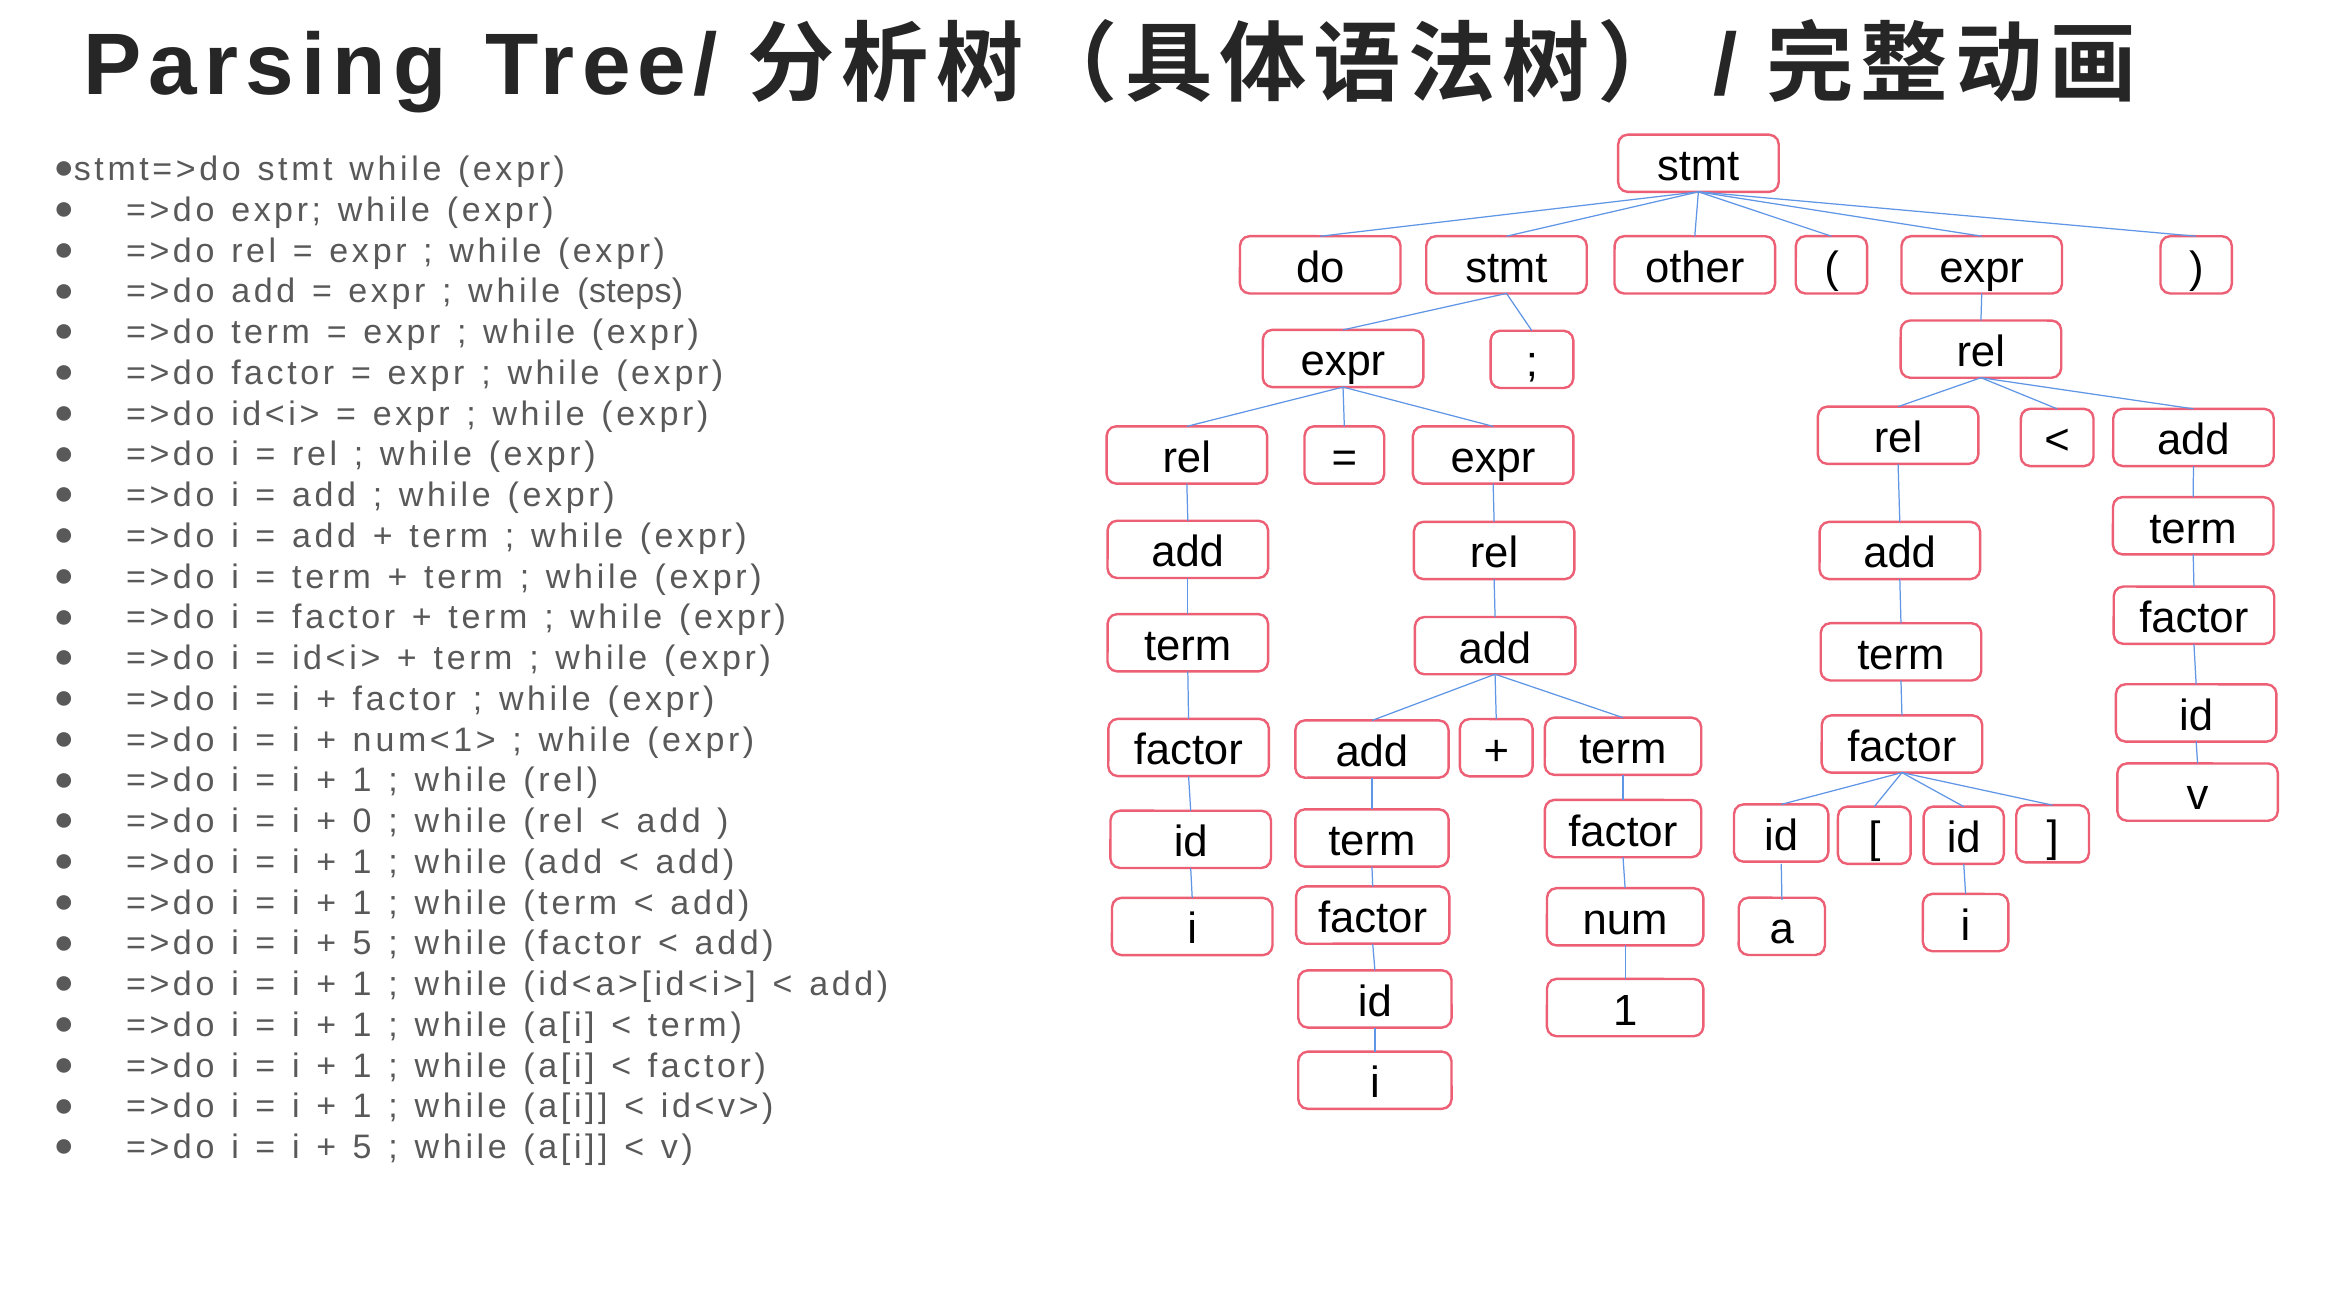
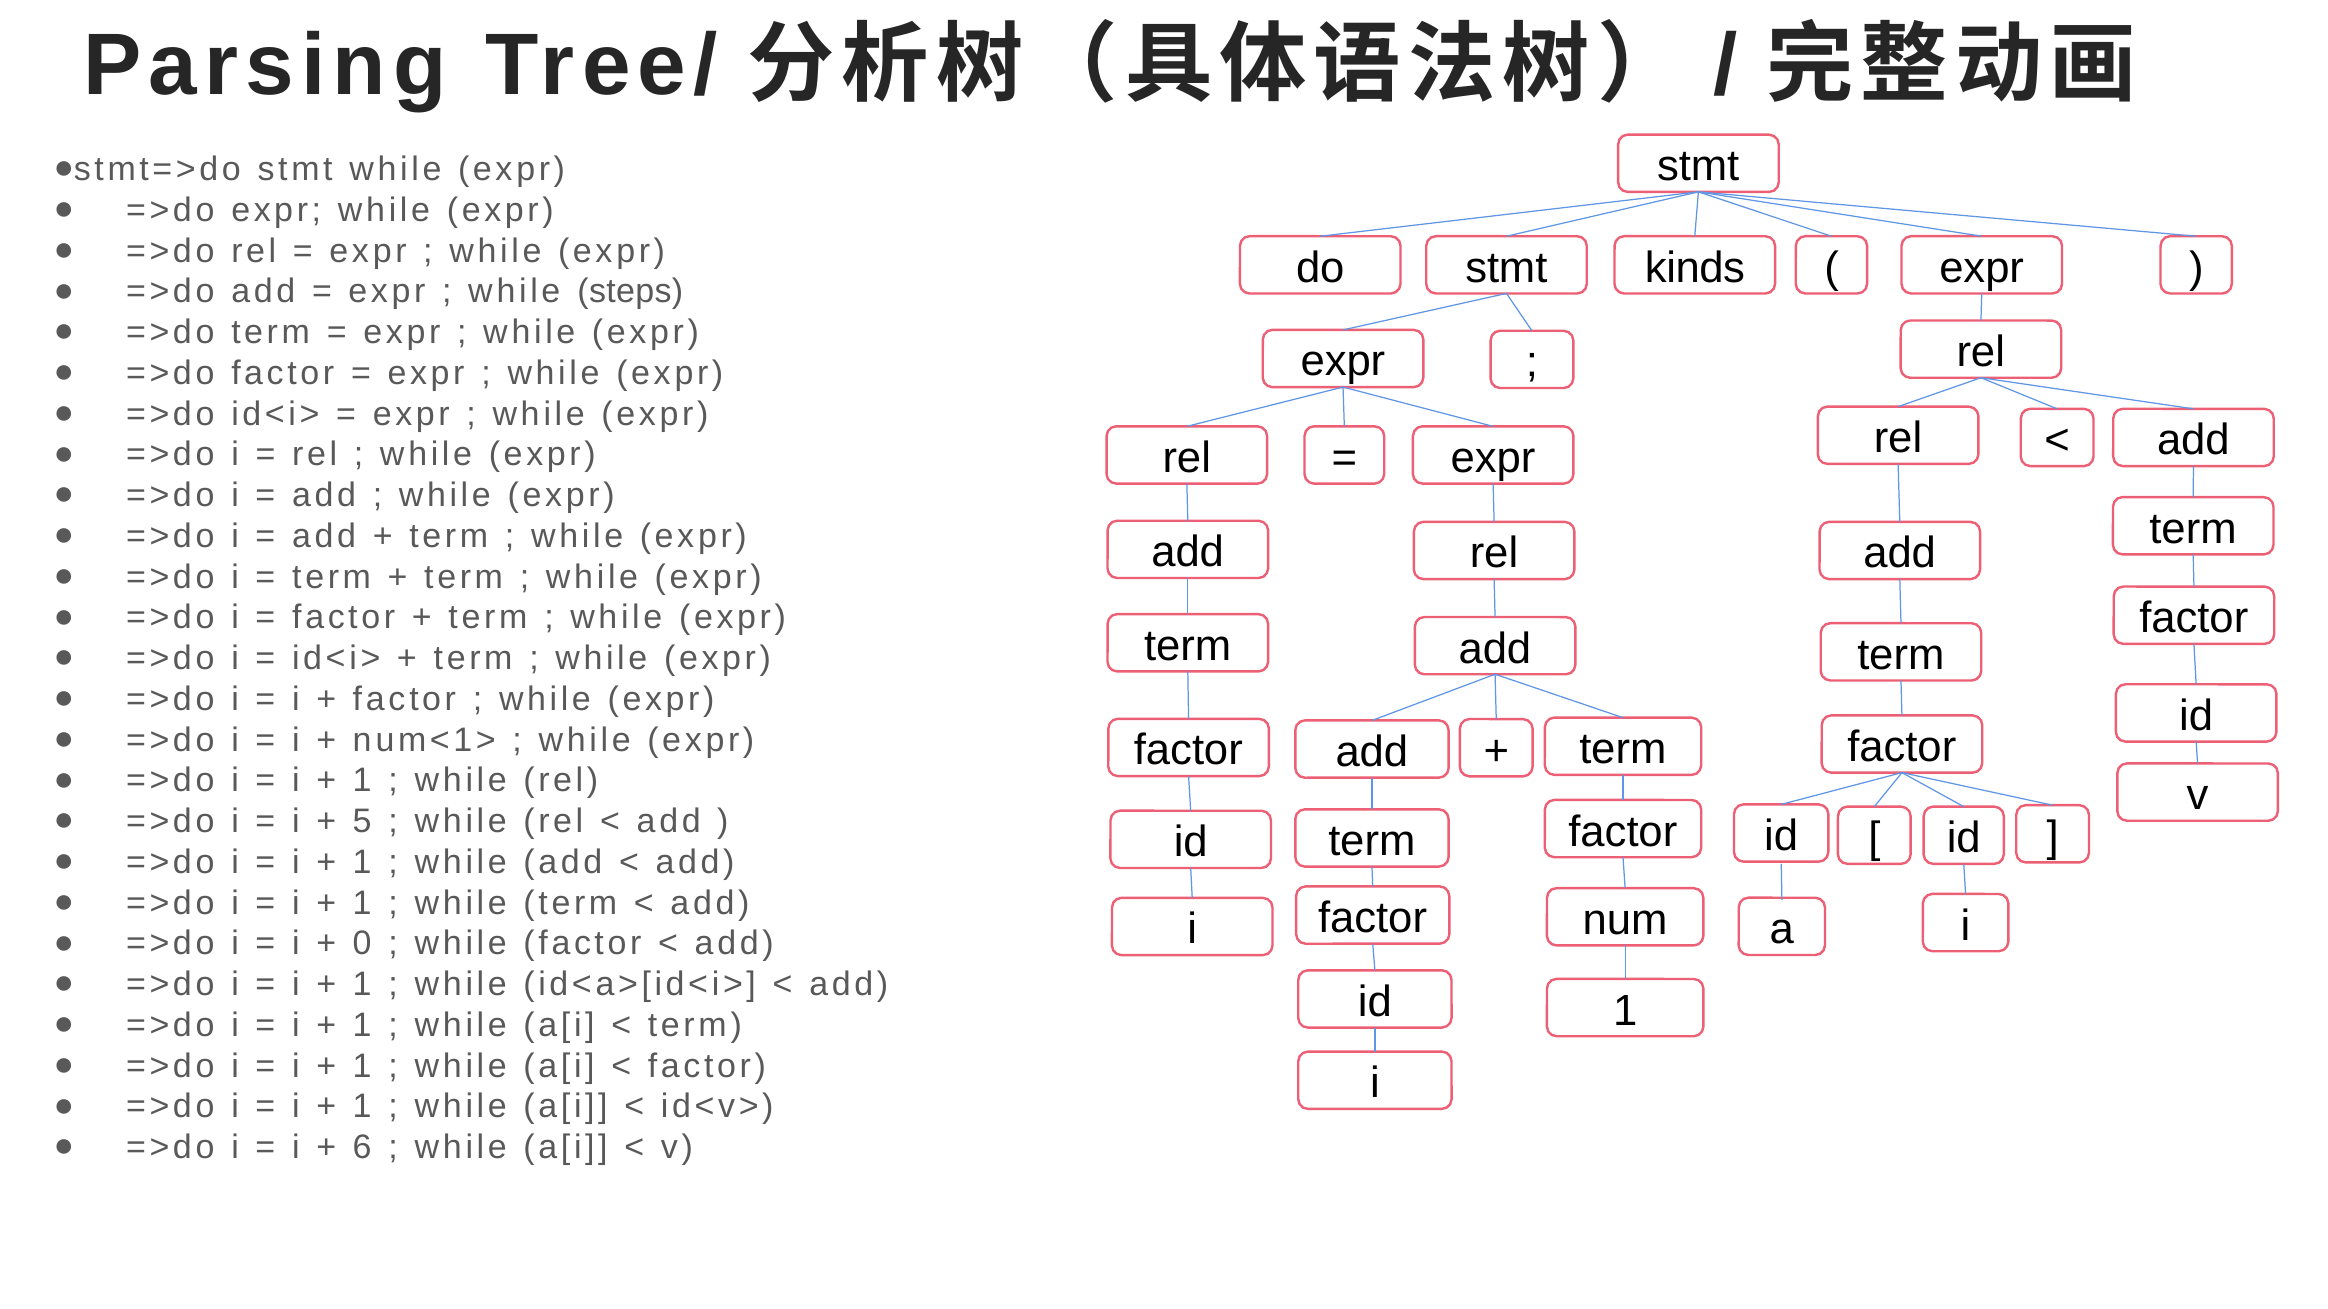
other: other -> kinds
0: 0 -> 5
5 at (362, 944): 5 -> 0
5 at (362, 1148): 5 -> 6
